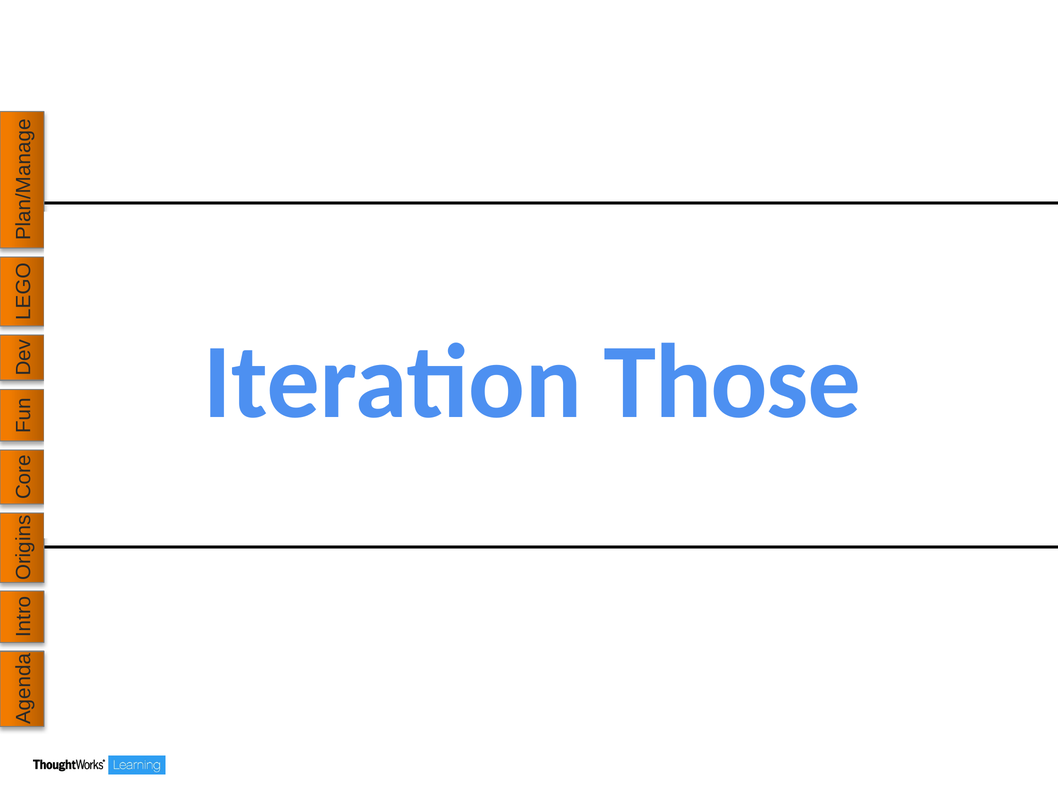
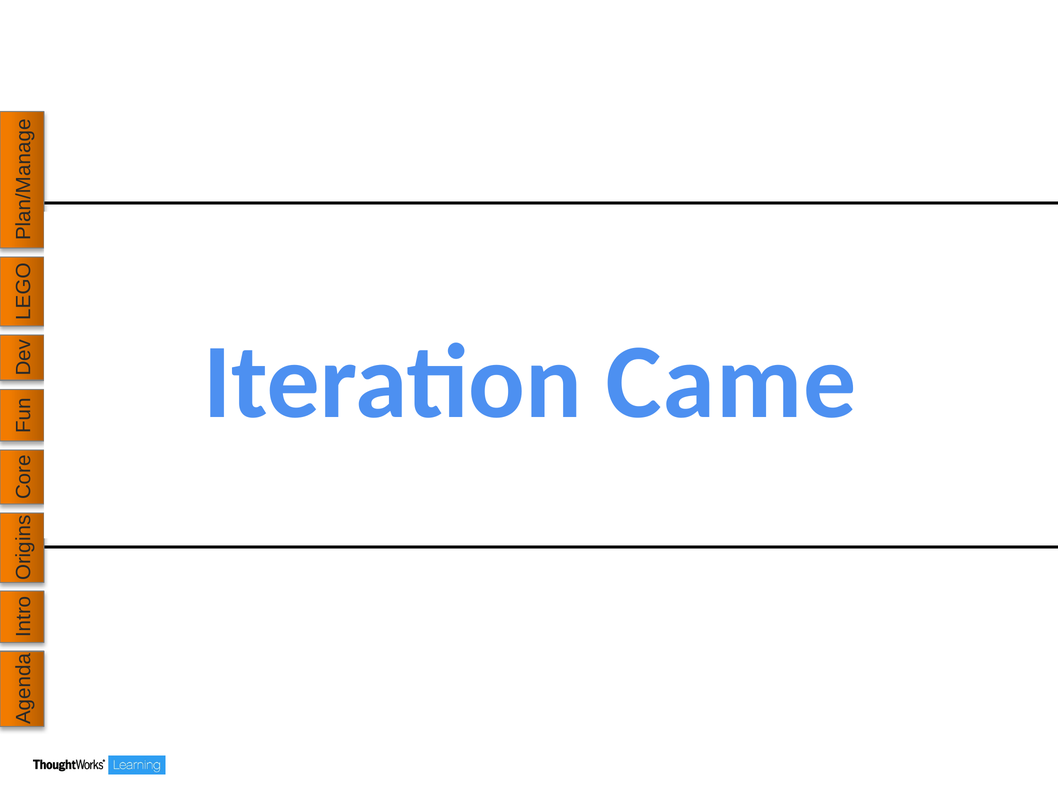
Those: Those -> Came
